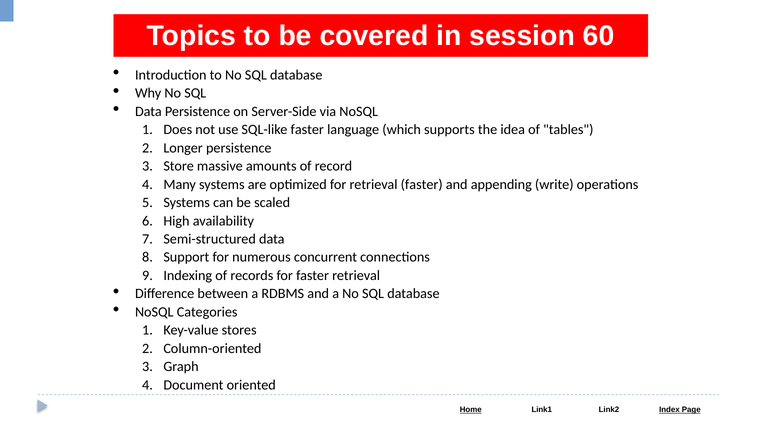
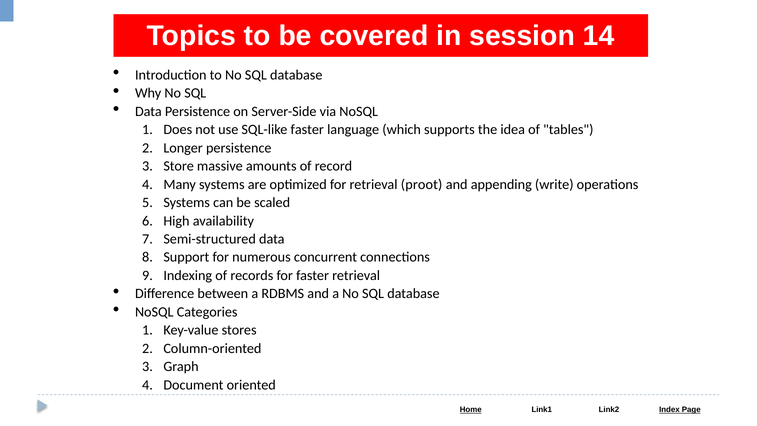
60: 60 -> 14
retrieval faster: faster -> proot
